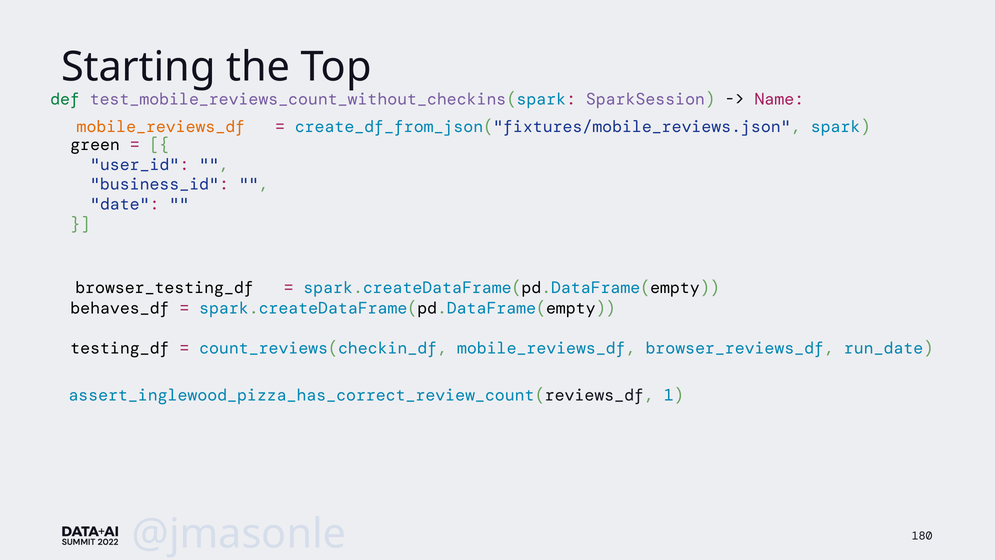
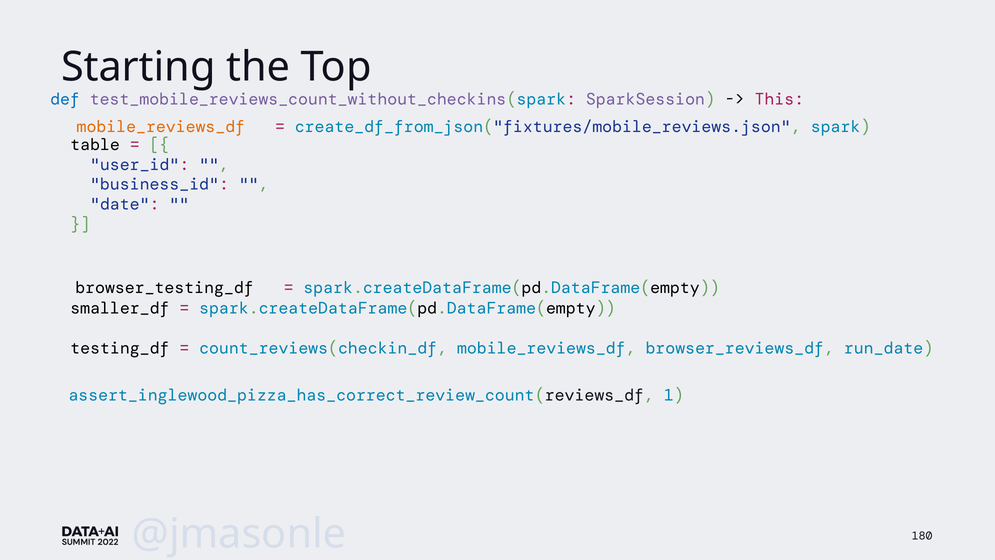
def colour: green -> blue
Name: Name -> This
green: green -> table
behaves_df: behaves_df -> smaller_df
